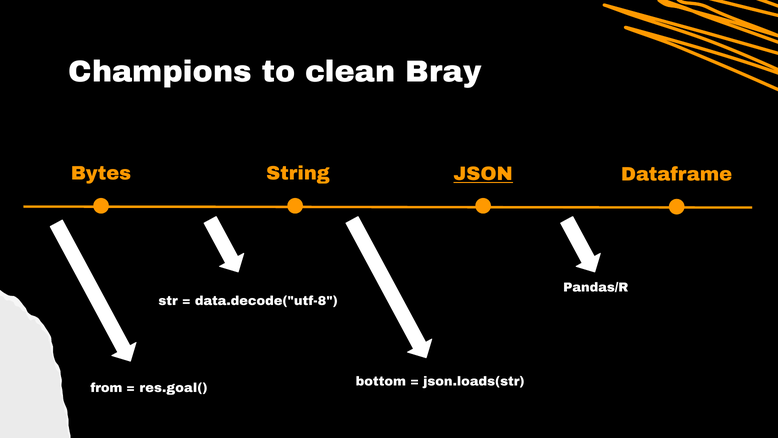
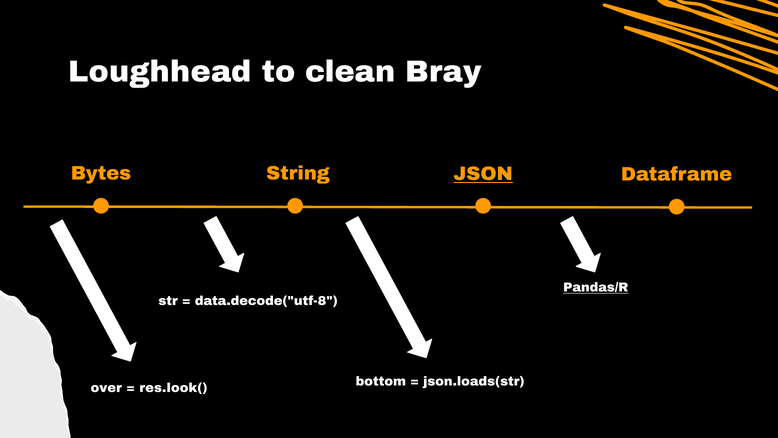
Champions: Champions -> Loughhead
Pandas/R underline: none -> present
from: from -> over
res.goal(: res.goal( -> res.look(
